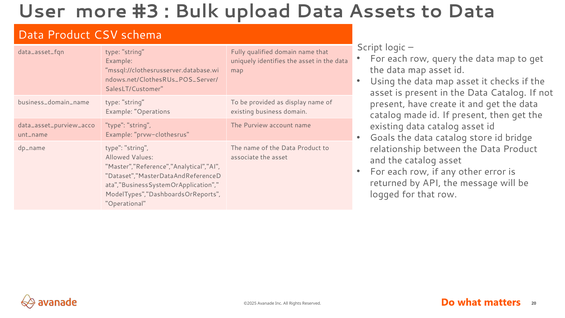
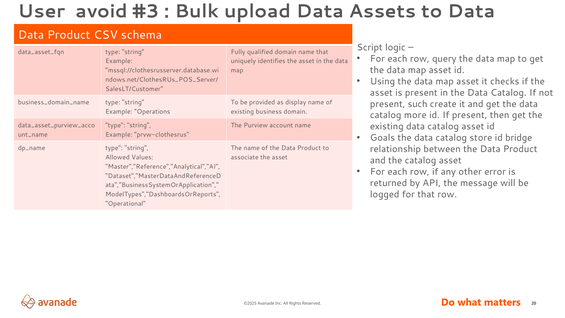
more: more -> avoid
have: have -> such
made: made -> more
